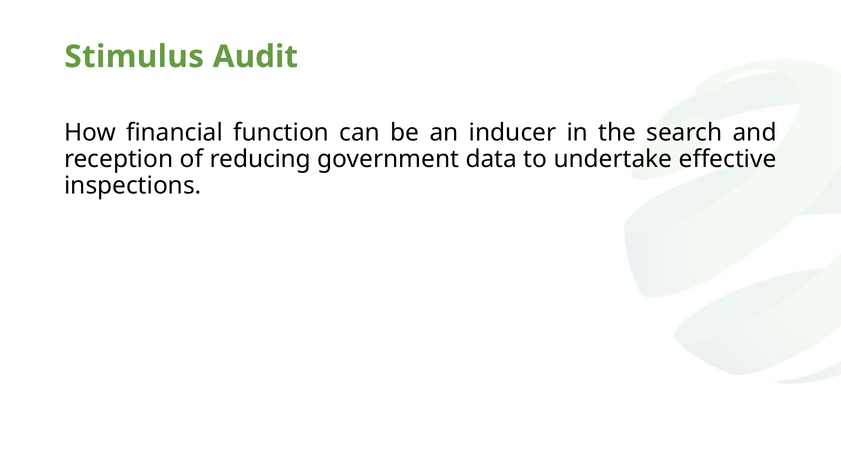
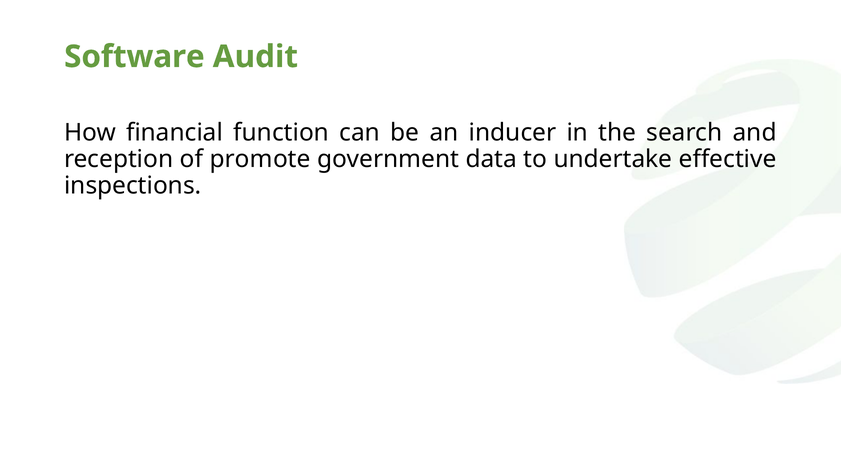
Stimulus: Stimulus -> Software
reducing: reducing -> promote
